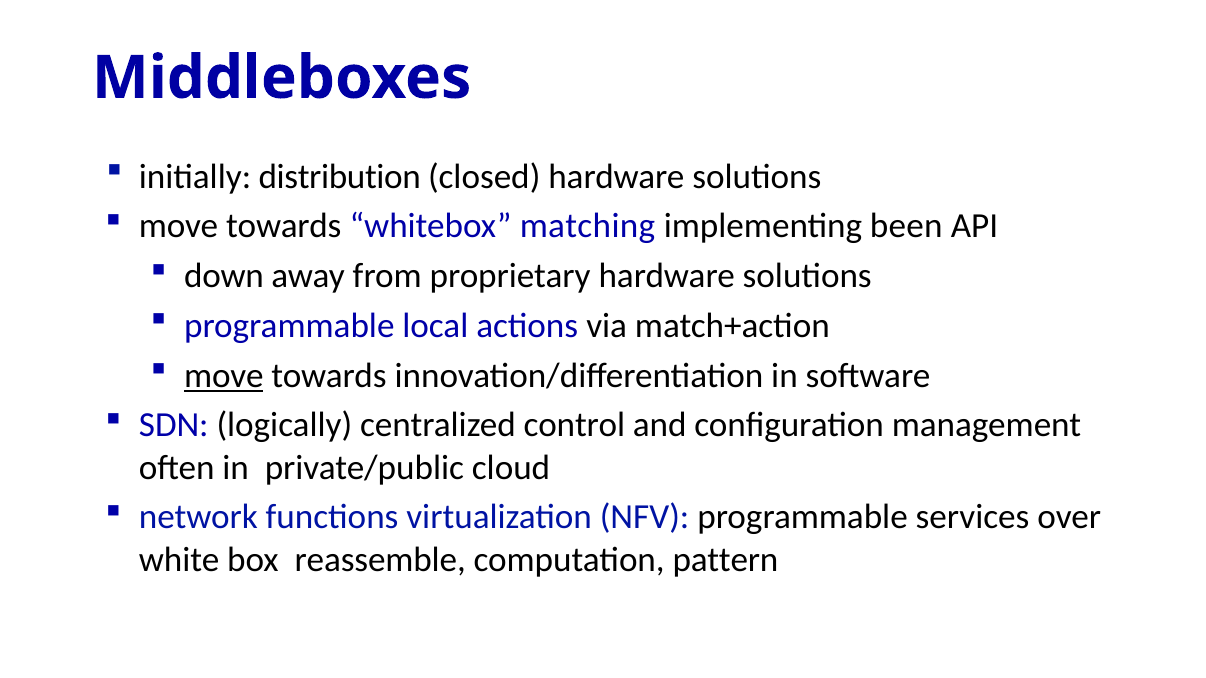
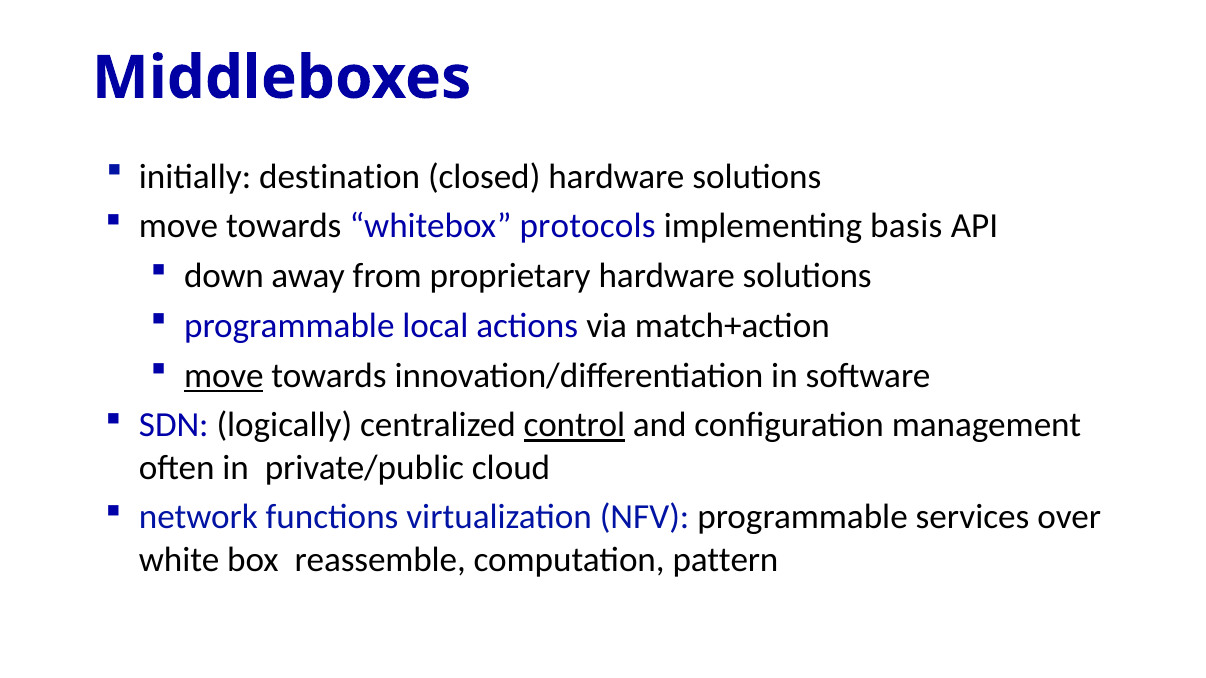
distribution: distribution -> destination
matching: matching -> protocols
been: been -> basis
control underline: none -> present
